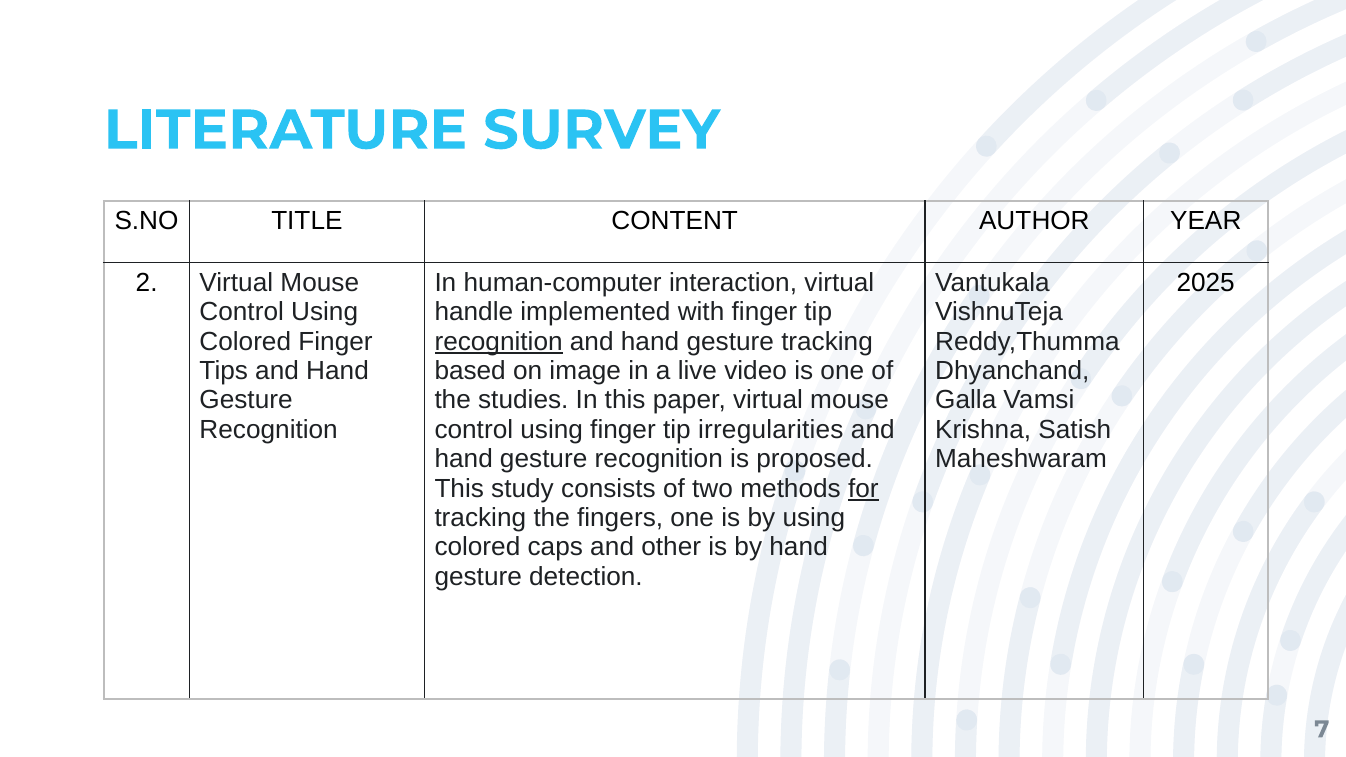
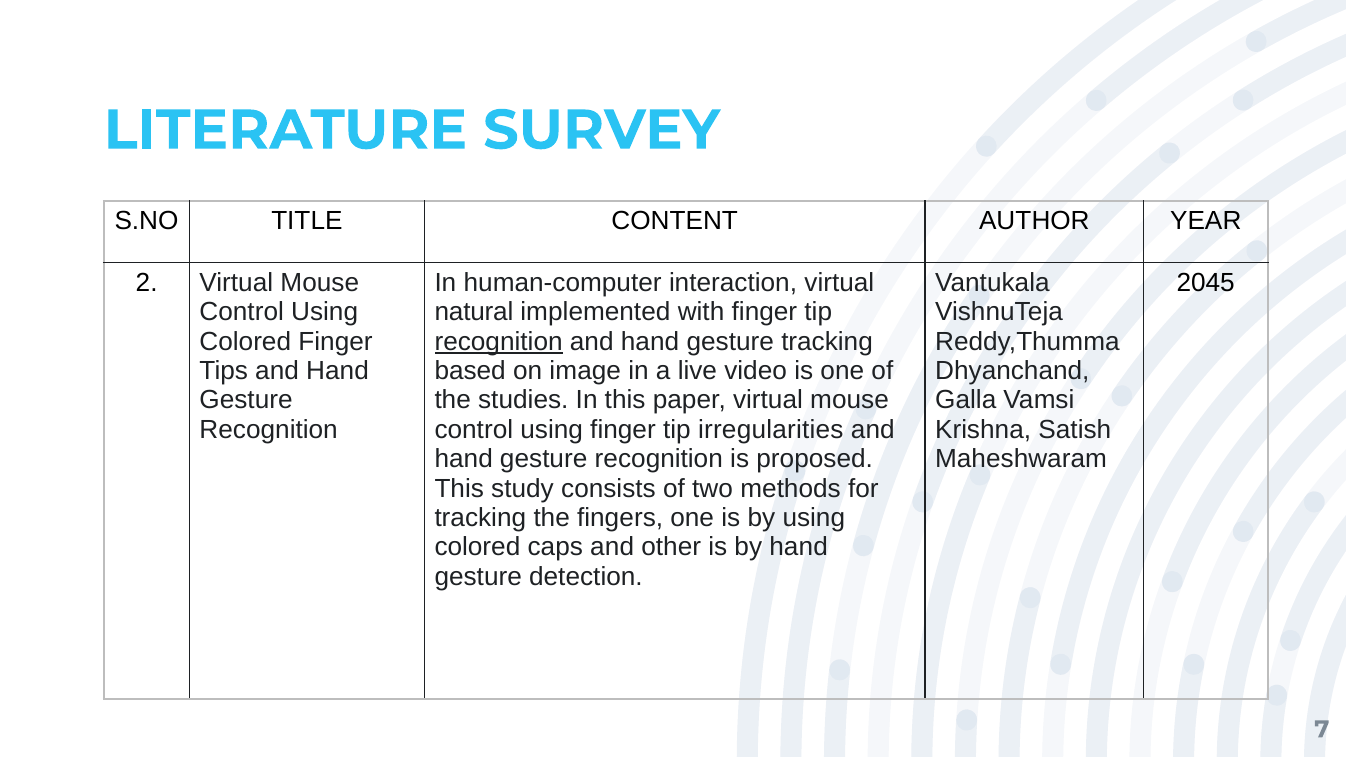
2025: 2025 -> 2045
handle: handle -> natural
for underline: present -> none
